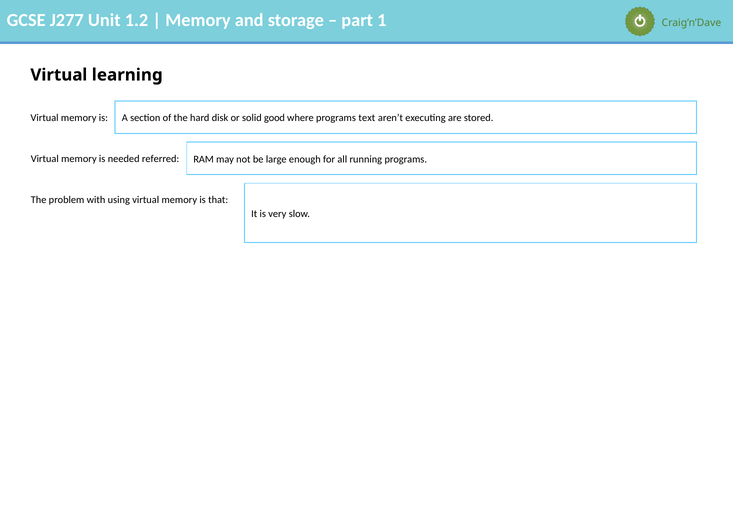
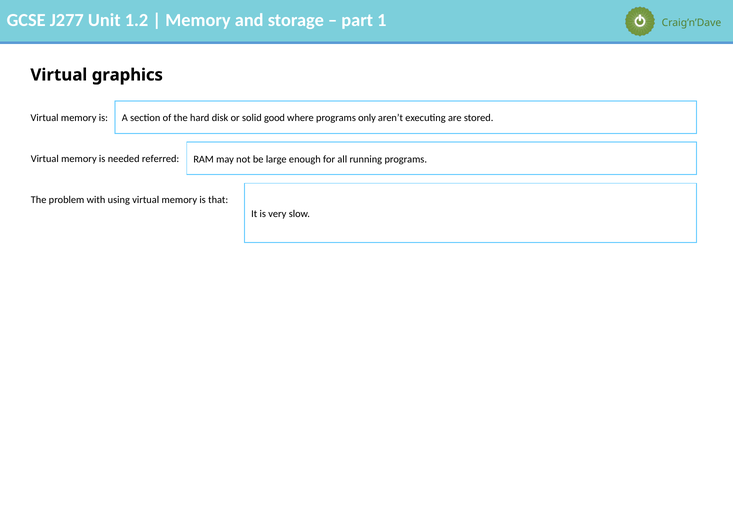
learning: learning -> graphics
text: text -> only
